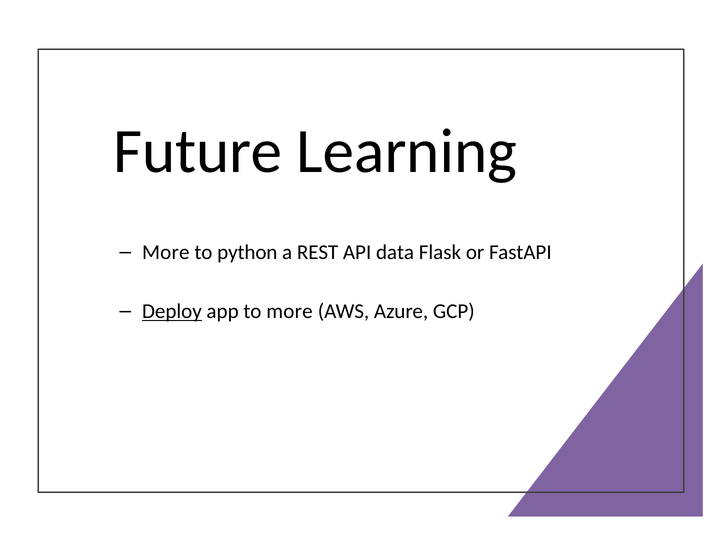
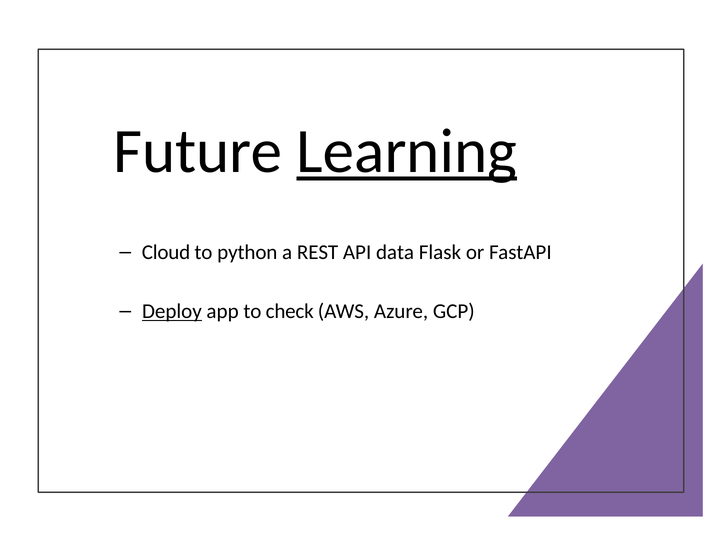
Learning underline: none -> present
More at (166, 252): More -> Cloud
to more: more -> check
